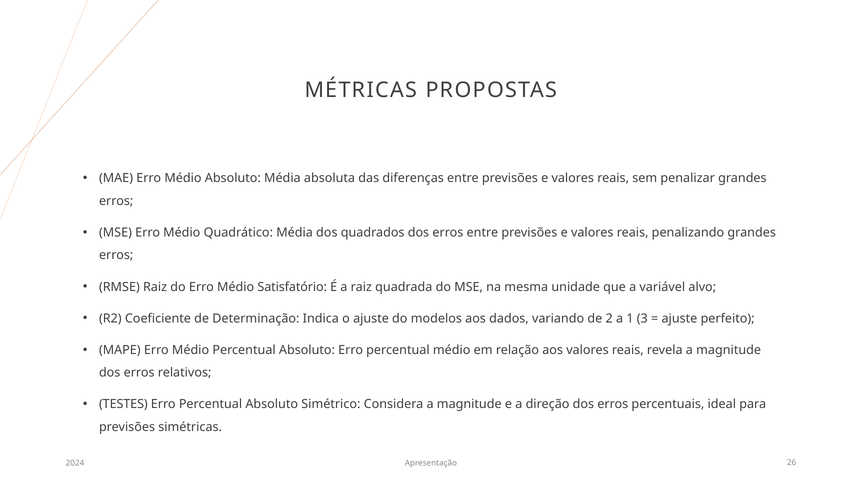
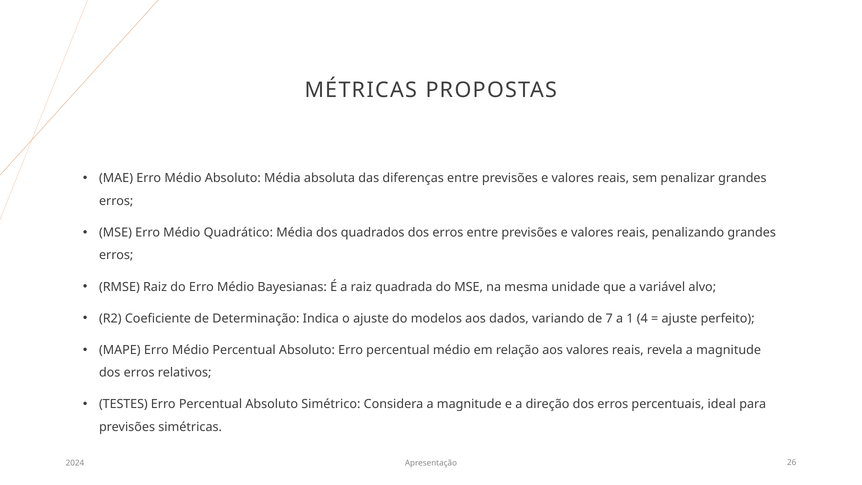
Satisfatório: Satisfatório -> Bayesianas
2: 2 -> 7
3: 3 -> 4
